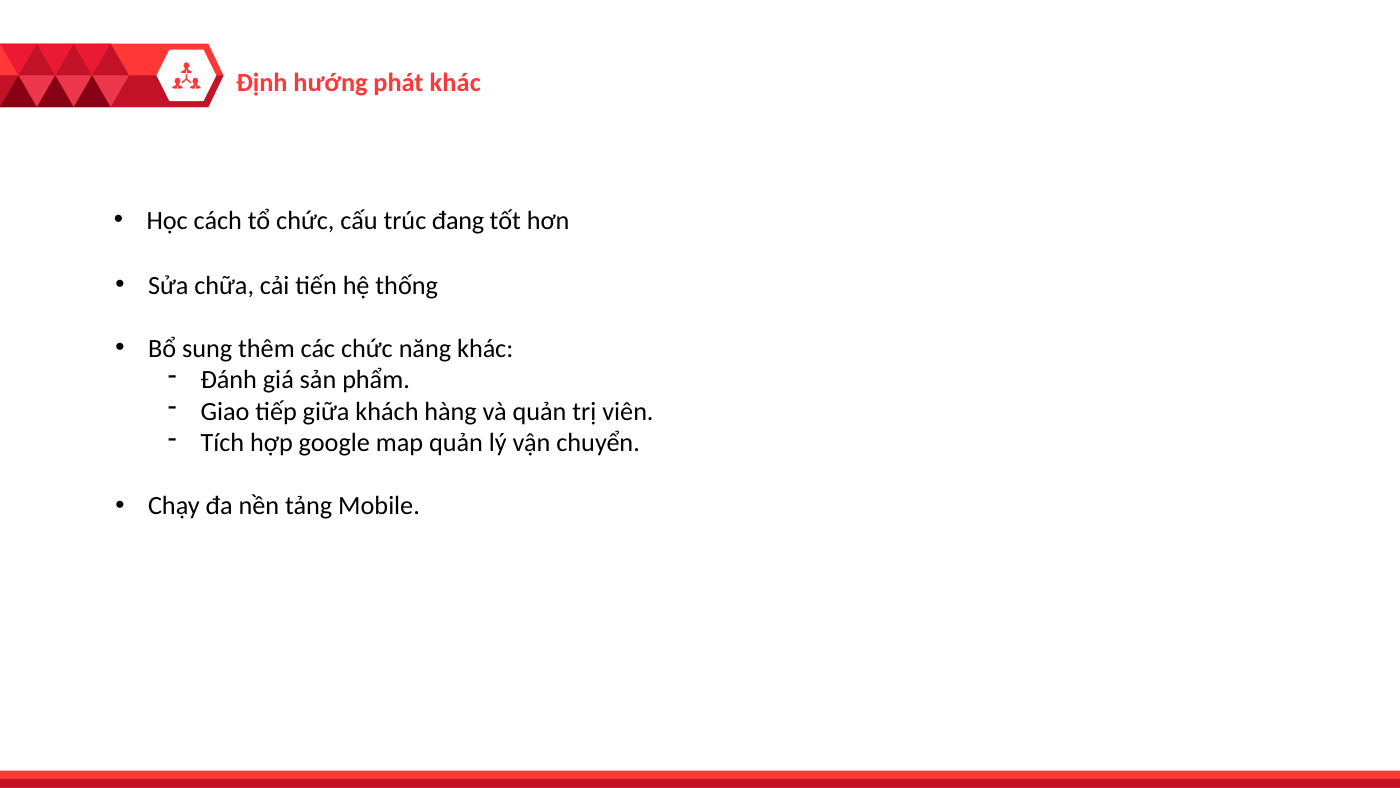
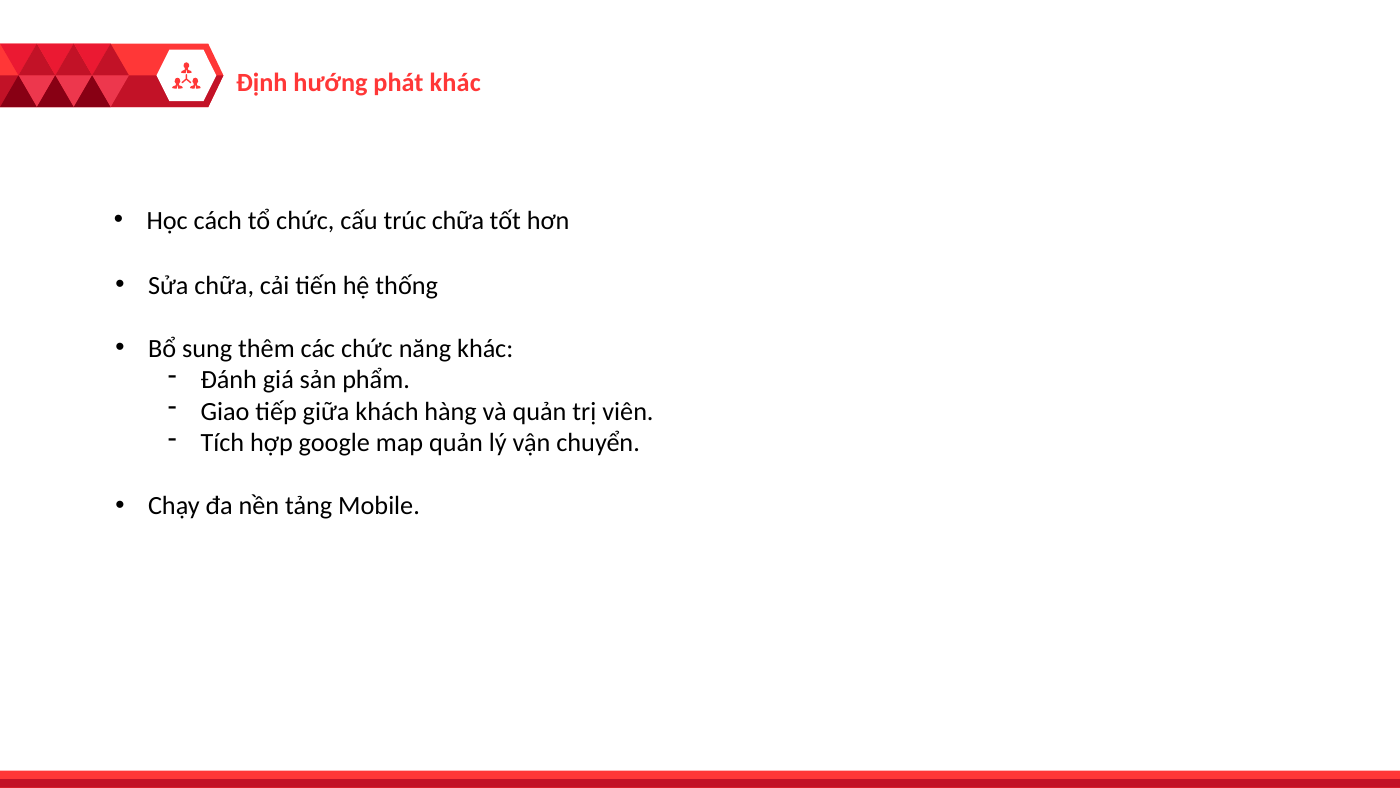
trúc đang: đang -> chữa
